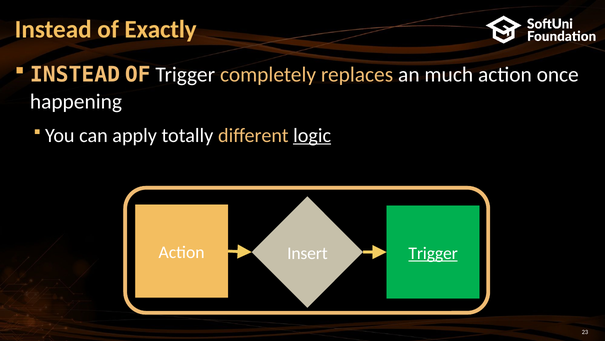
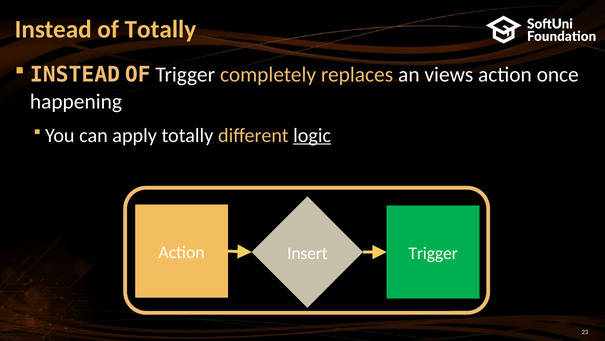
of Exactly: Exactly -> Totally
much: much -> views
Trigger at (433, 253) underline: present -> none
